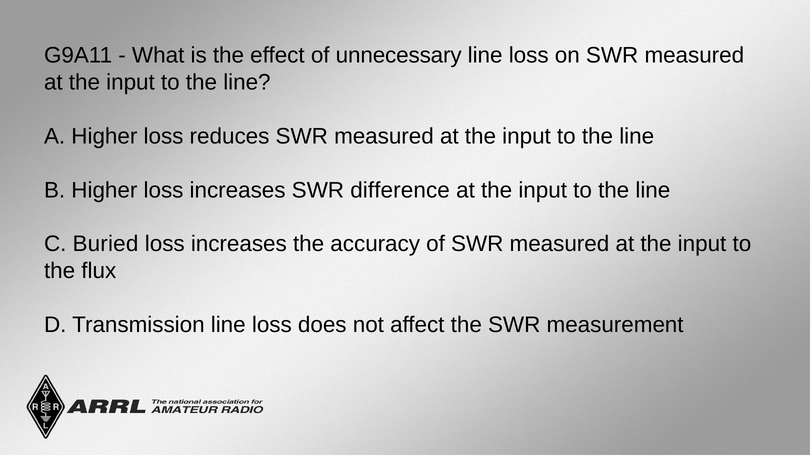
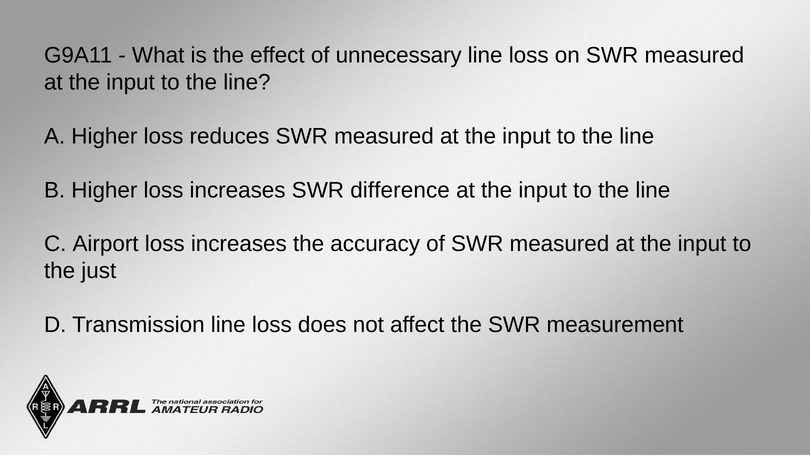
Buried: Buried -> Airport
flux: flux -> just
